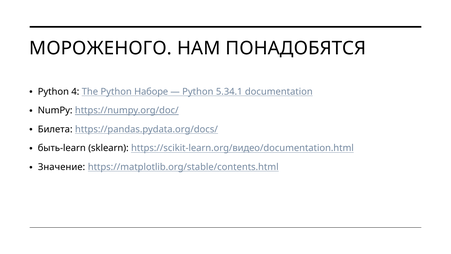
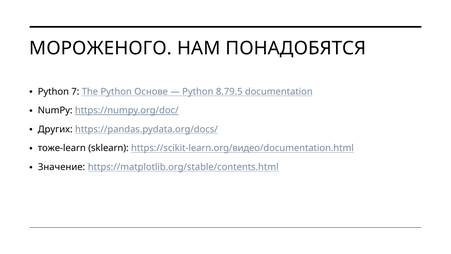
4: 4 -> 7
Наборе: Наборе -> Основе
5.34.1: 5.34.1 -> 8.79.5
Билета: Билета -> Других
быть-learn: быть-learn -> тоже-learn
